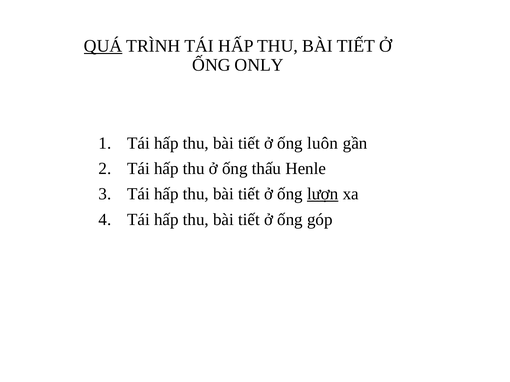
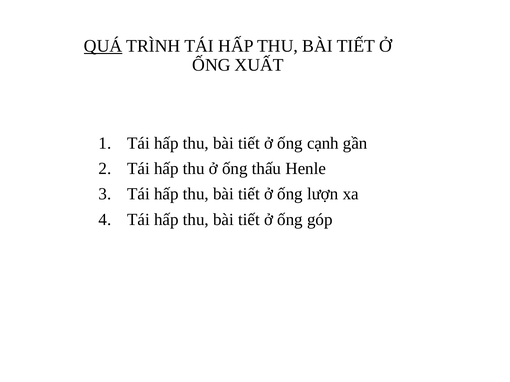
ONLY: ONLY -> XUẤT
luôn: luôn -> cạnh
lượn underline: present -> none
